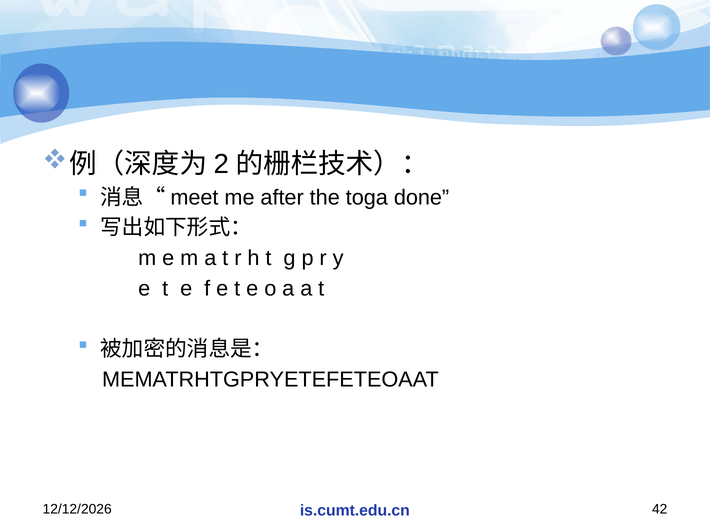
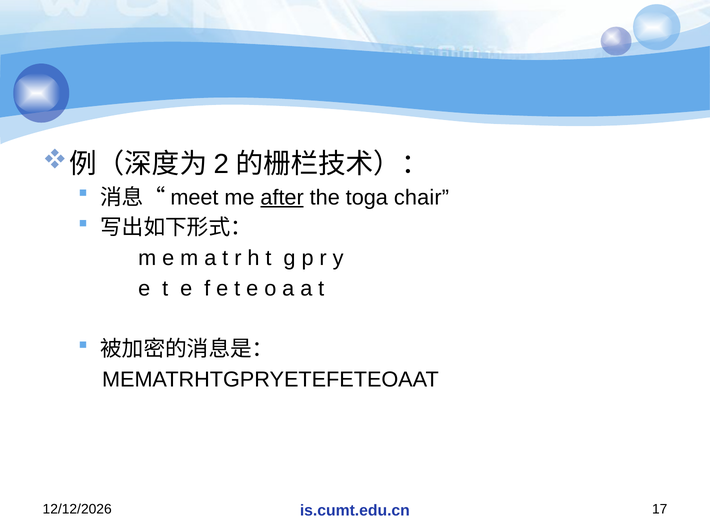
after underline: none -> present
done: done -> chair
42: 42 -> 17
